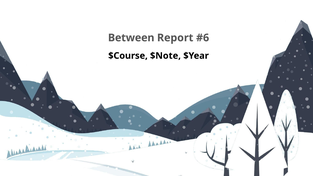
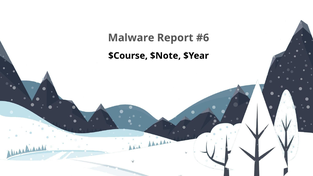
Between: Between -> Malware
